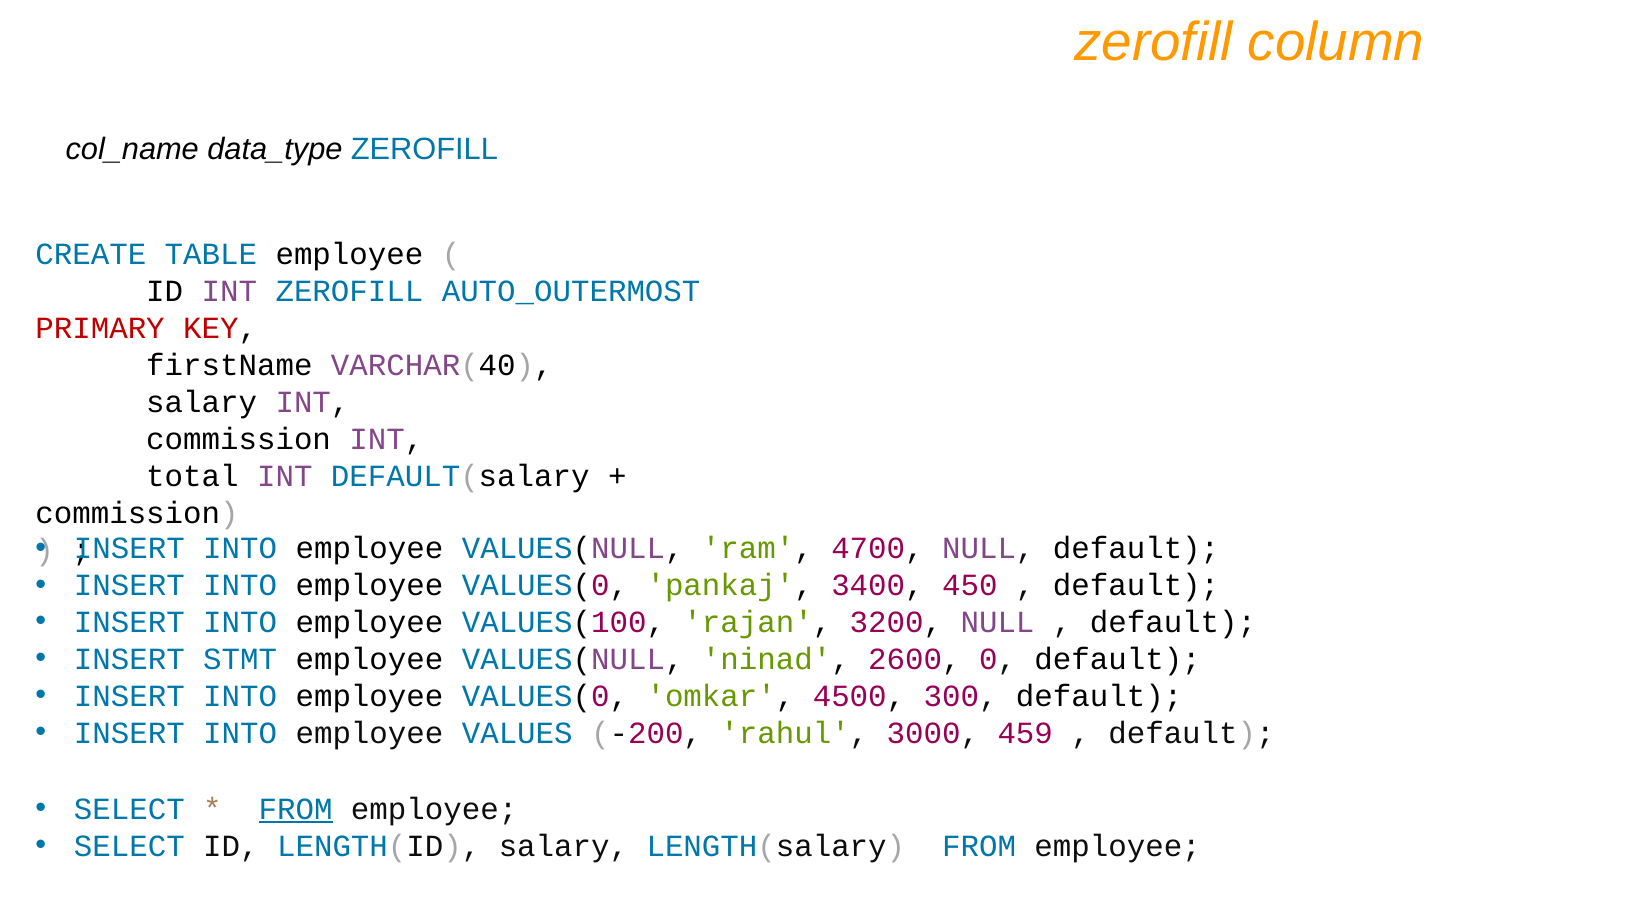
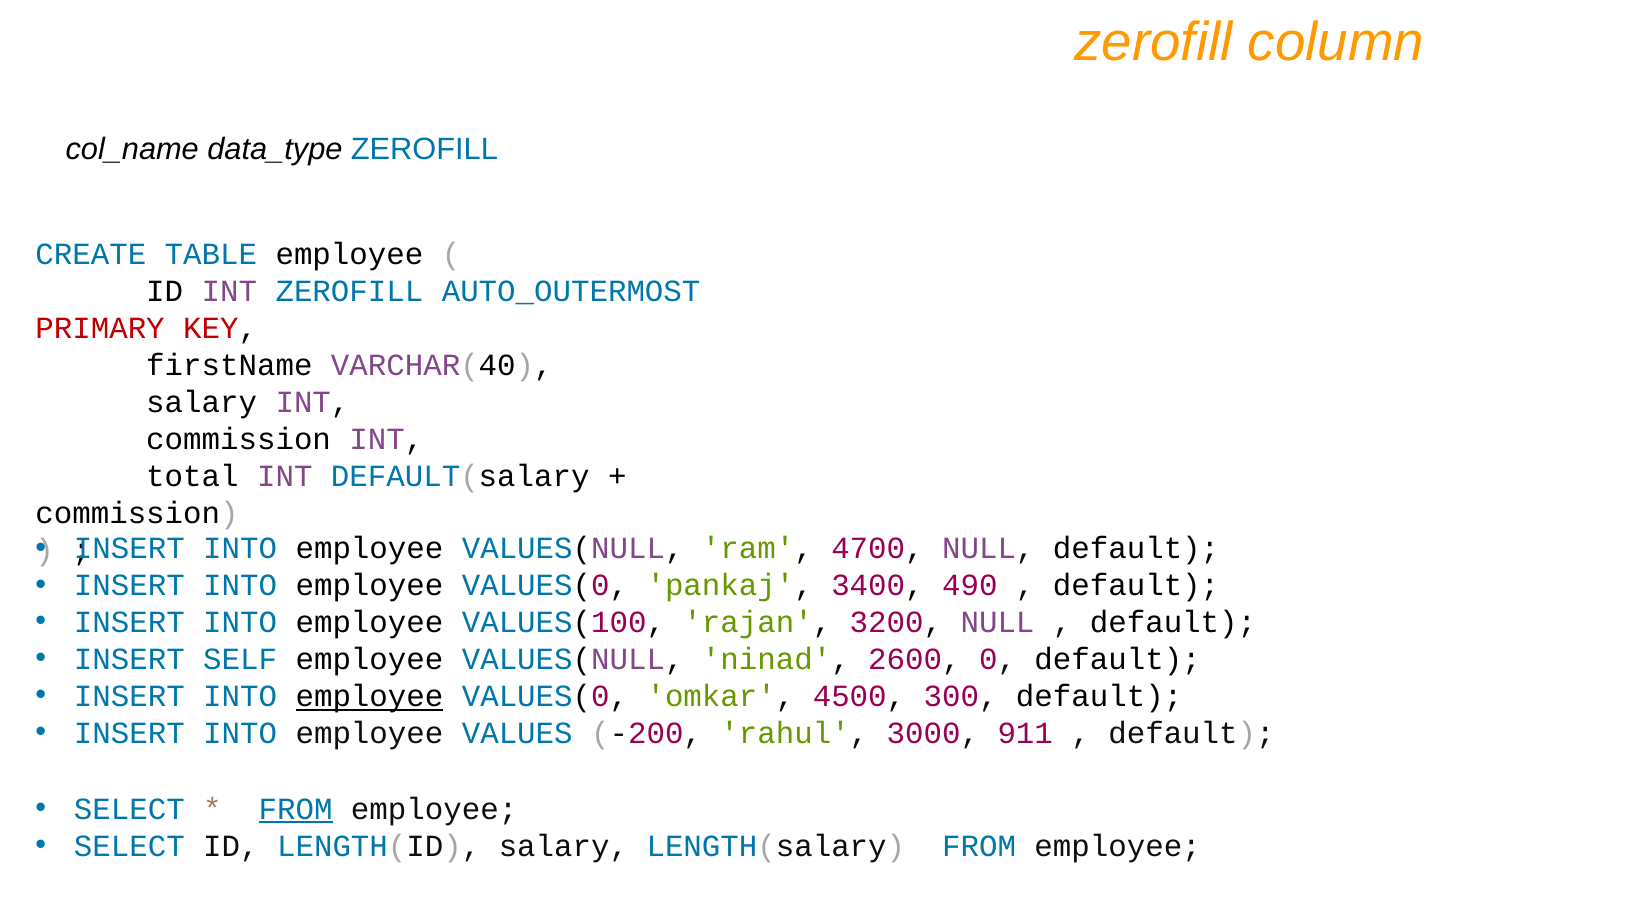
450: 450 -> 490
STMT: STMT -> SELF
employee at (369, 696) underline: none -> present
459: 459 -> 911
